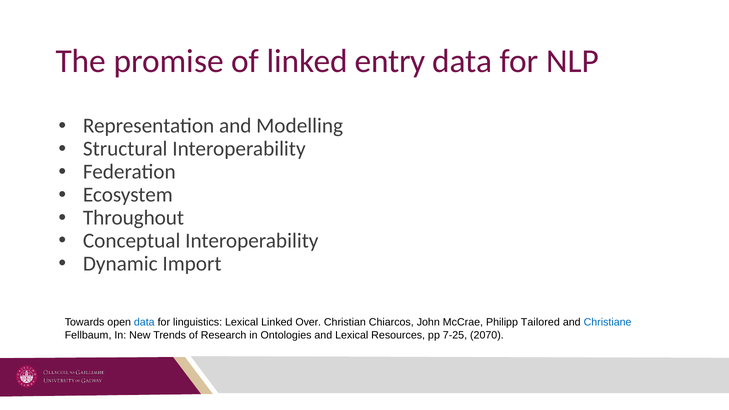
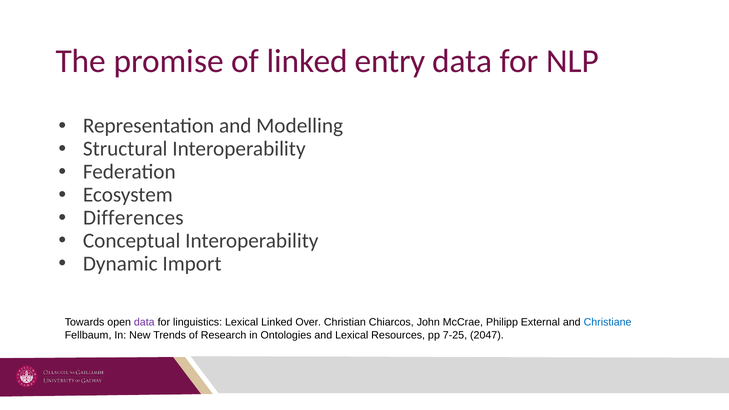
Throughout: Throughout -> Differences
data at (144, 322) colour: blue -> purple
Tailored: Tailored -> External
2070: 2070 -> 2047
